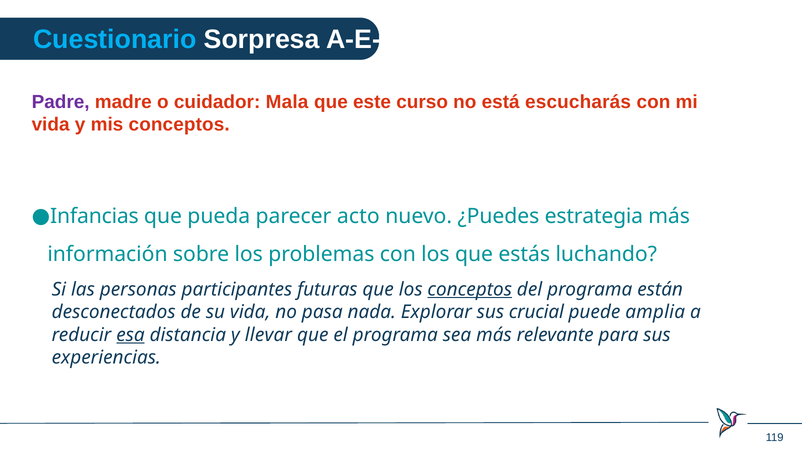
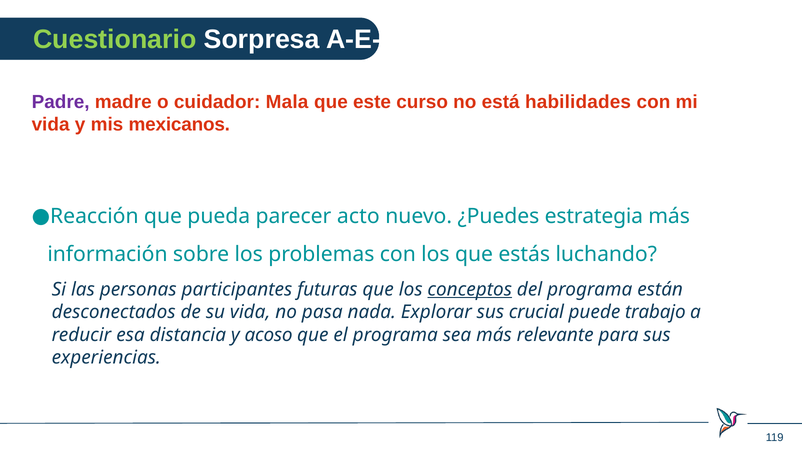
Cuestionario colour: light blue -> light green
escucharás: escucharás -> habilidades
mis conceptos: conceptos -> mexicanos
Infancias: Infancias -> Reacción
amplia: amplia -> trabajo
esa underline: present -> none
llevar: llevar -> acoso
